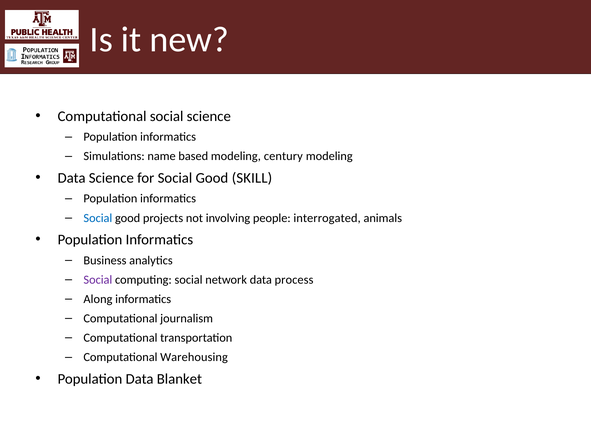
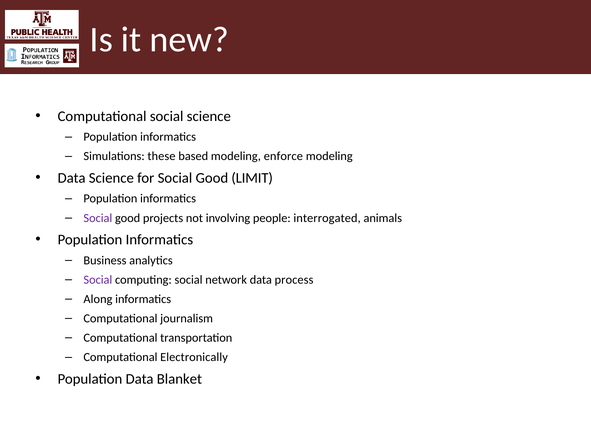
name: name -> these
century: century -> enforce
SKILL: SKILL -> LIMIT
Social at (98, 218) colour: blue -> purple
Warehousing: Warehousing -> Electronically
